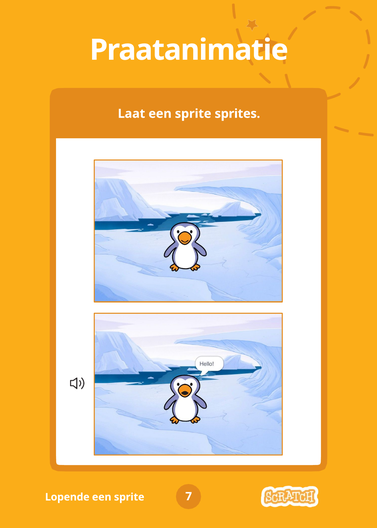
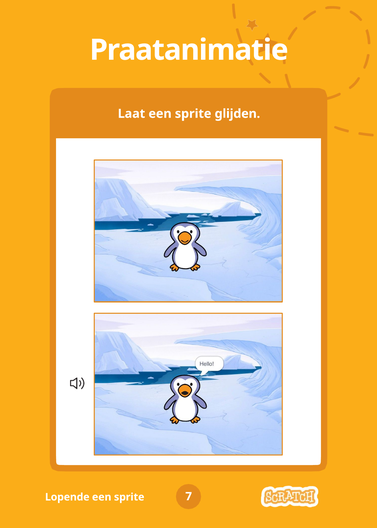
sprites: sprites -> glijden
